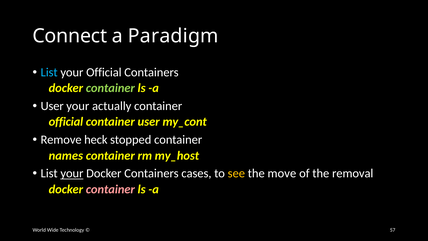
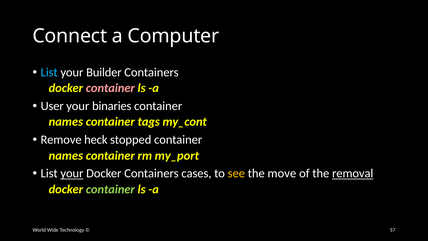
Paradigm: Paradigm -> Computer
your Official: Official -> Builder
container at (110, 88) colour: light green -> pink
actually: actually -> binaries
official at (66, 122): official -> names
container user: user -> tags
my_host: my_host -> my_port
removal underline: none -> present
container at (110, 189) colour: pink -> light green
